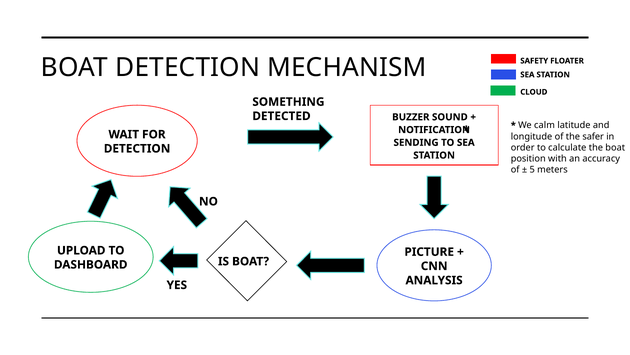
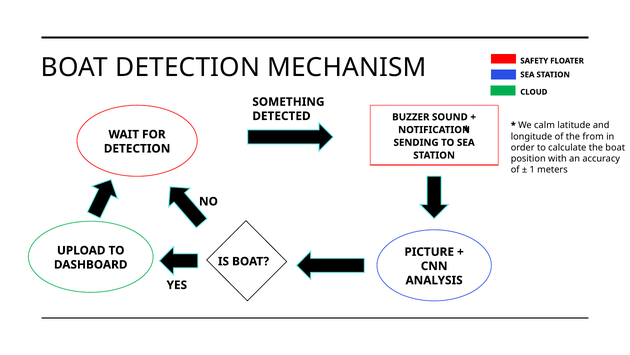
safer: safer -> from
5: 5 -> 1
